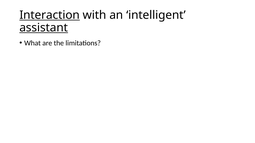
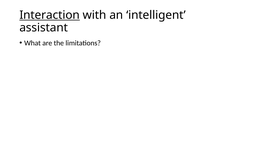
assistant underline: present -> none
